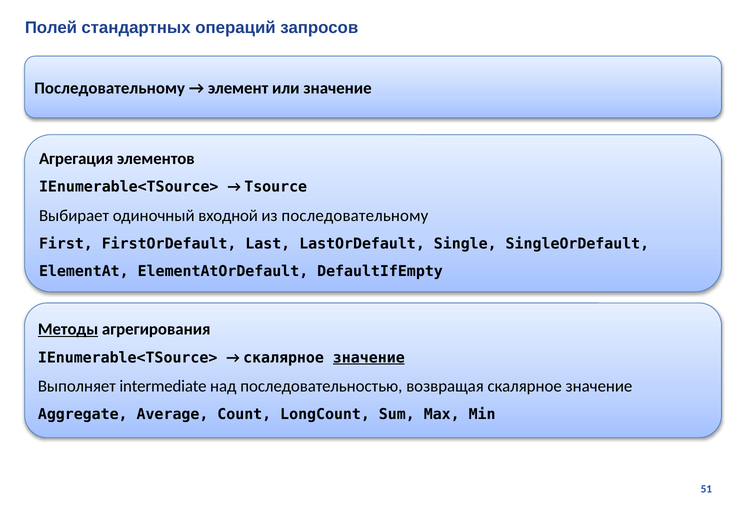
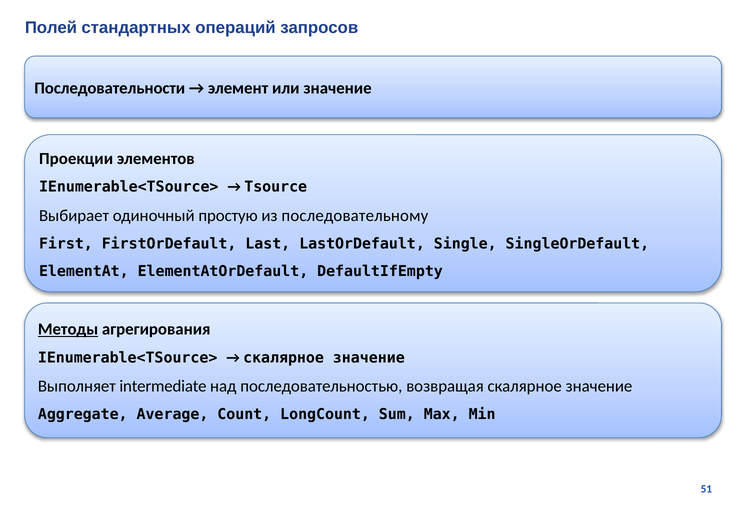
Последовательному at (110, 88): Последовательному -> Последовательности
Агрегация: Агрегация -> Проекции
входной: входной -> простую
значение at (369, 357) underline: present -> none
